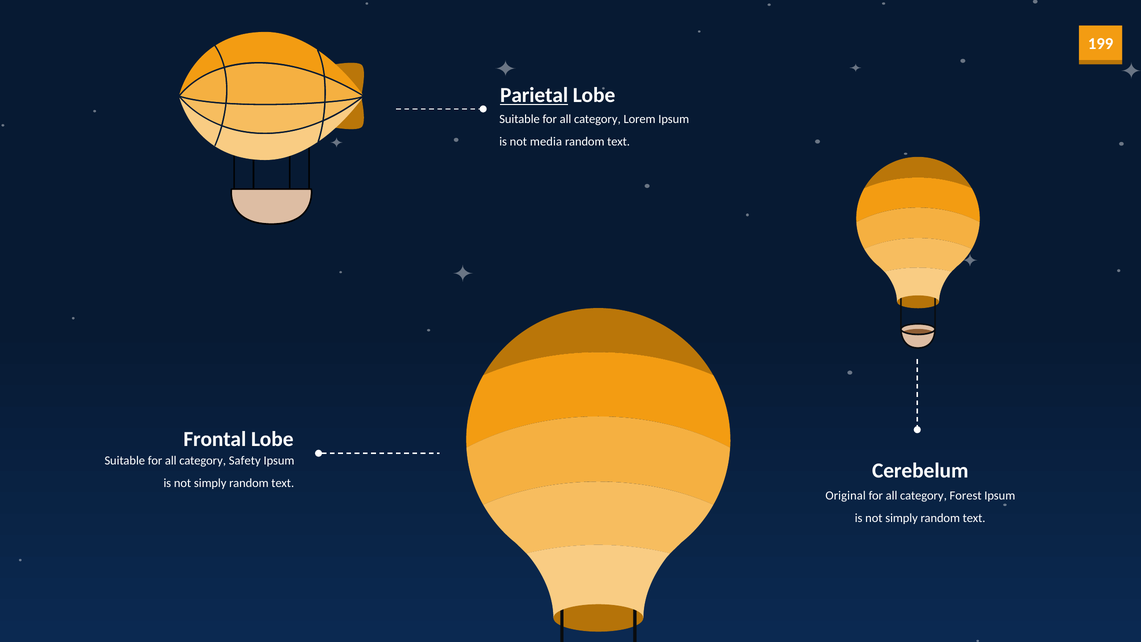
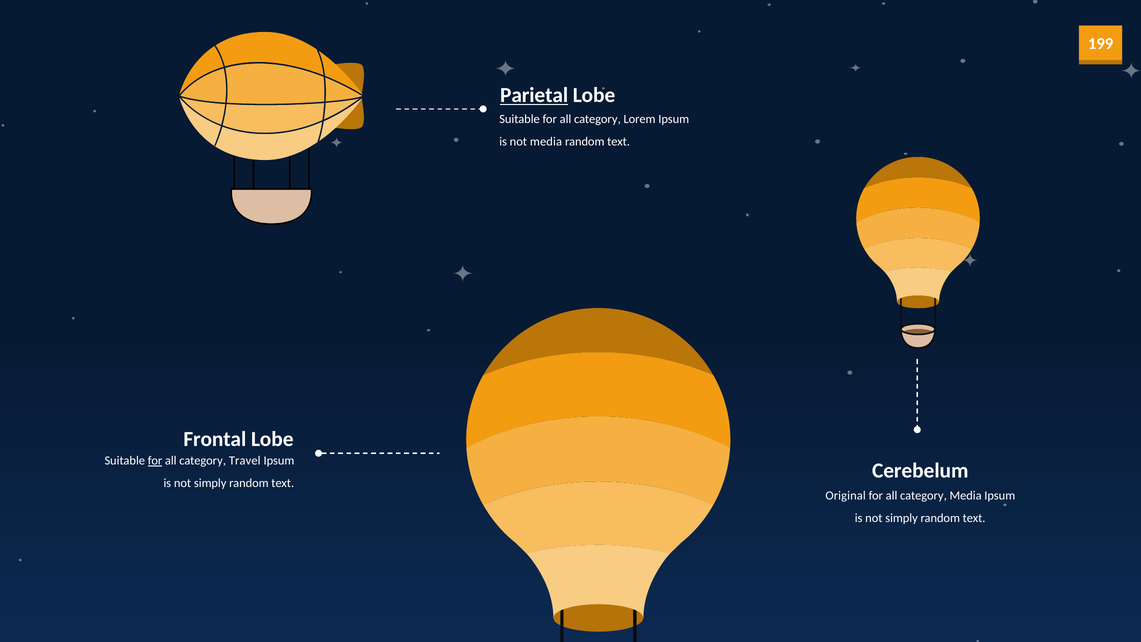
for at (155, 460) underline: none -> present
Safety: Safety -> Travel
category Forest: Forest -> Media
